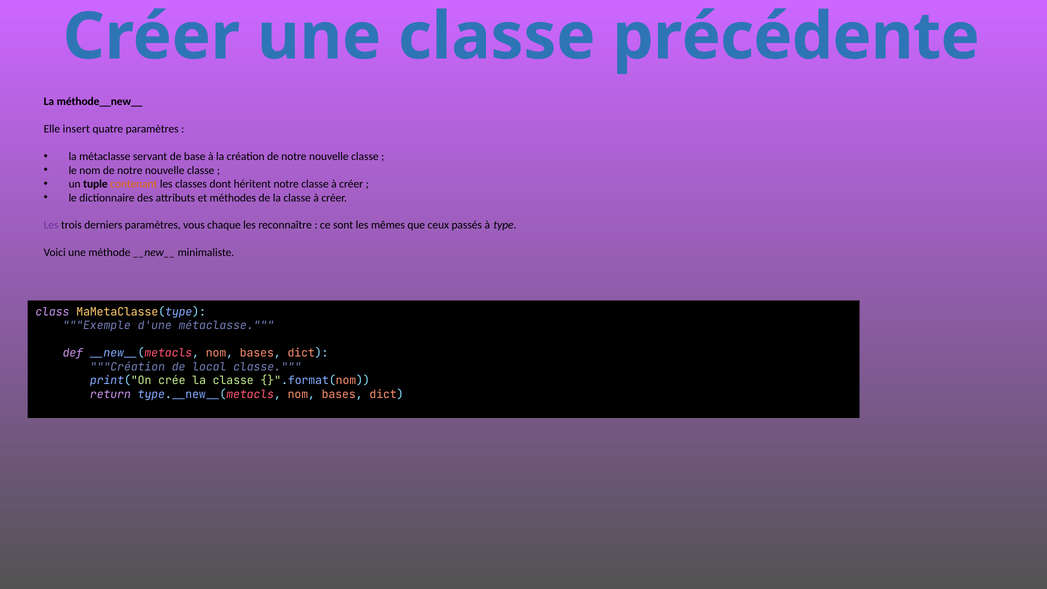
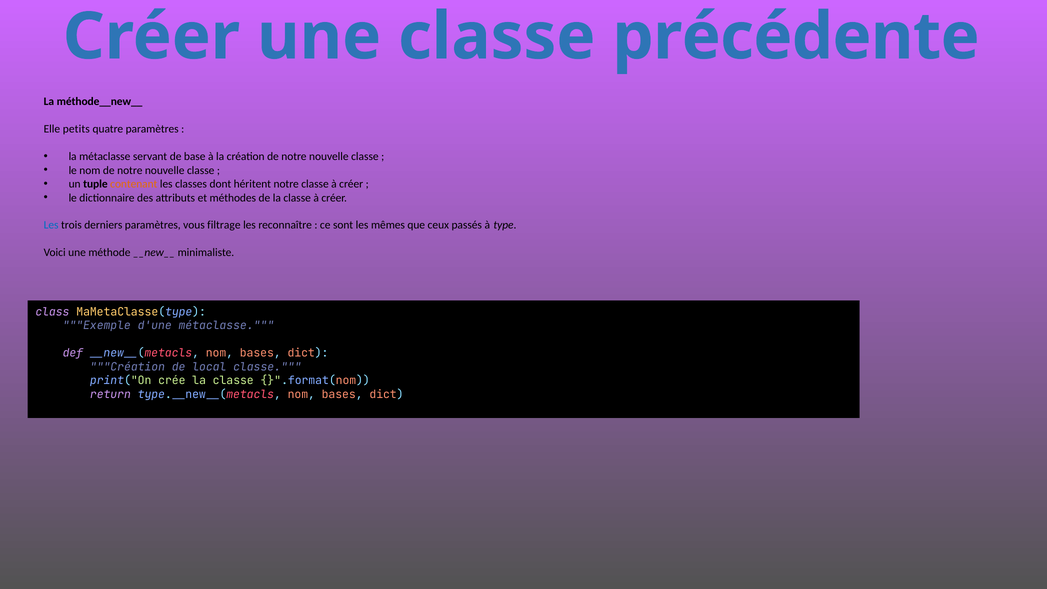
insert: insert -> petits
Les at (51, 225) colour: purple -> blue
chaque: chaque -> filtrage
